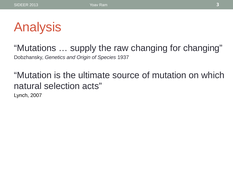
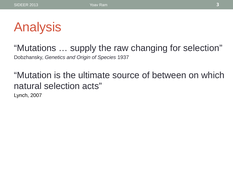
for changing: changing -> selection
of mutation: mutation -> between
